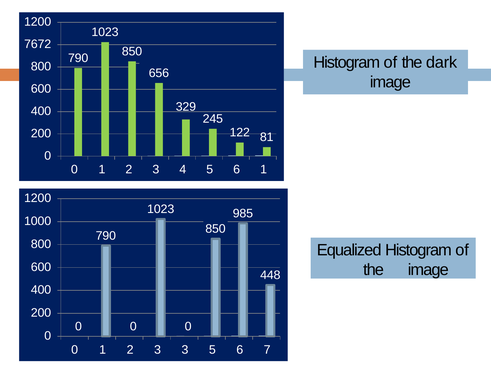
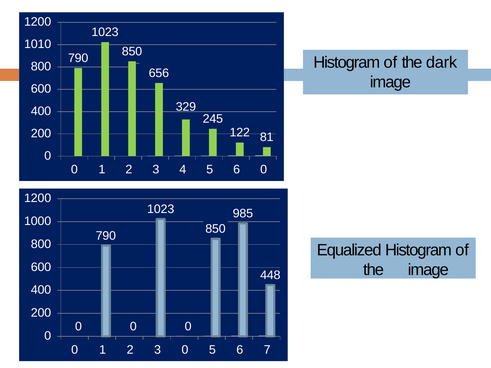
7672: 7672 -> 1010
6 1: 1 -> 0
3 3: 3 -> 0
